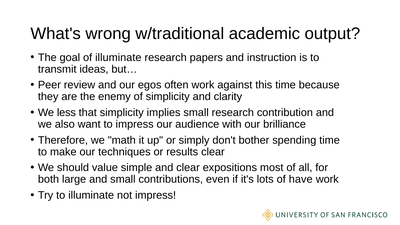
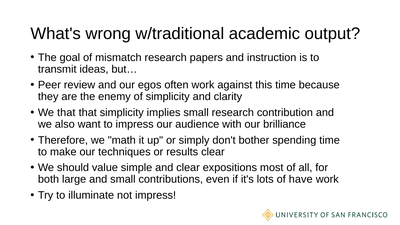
of illuminate: illuminate -> mismatch
We less: less -> that
